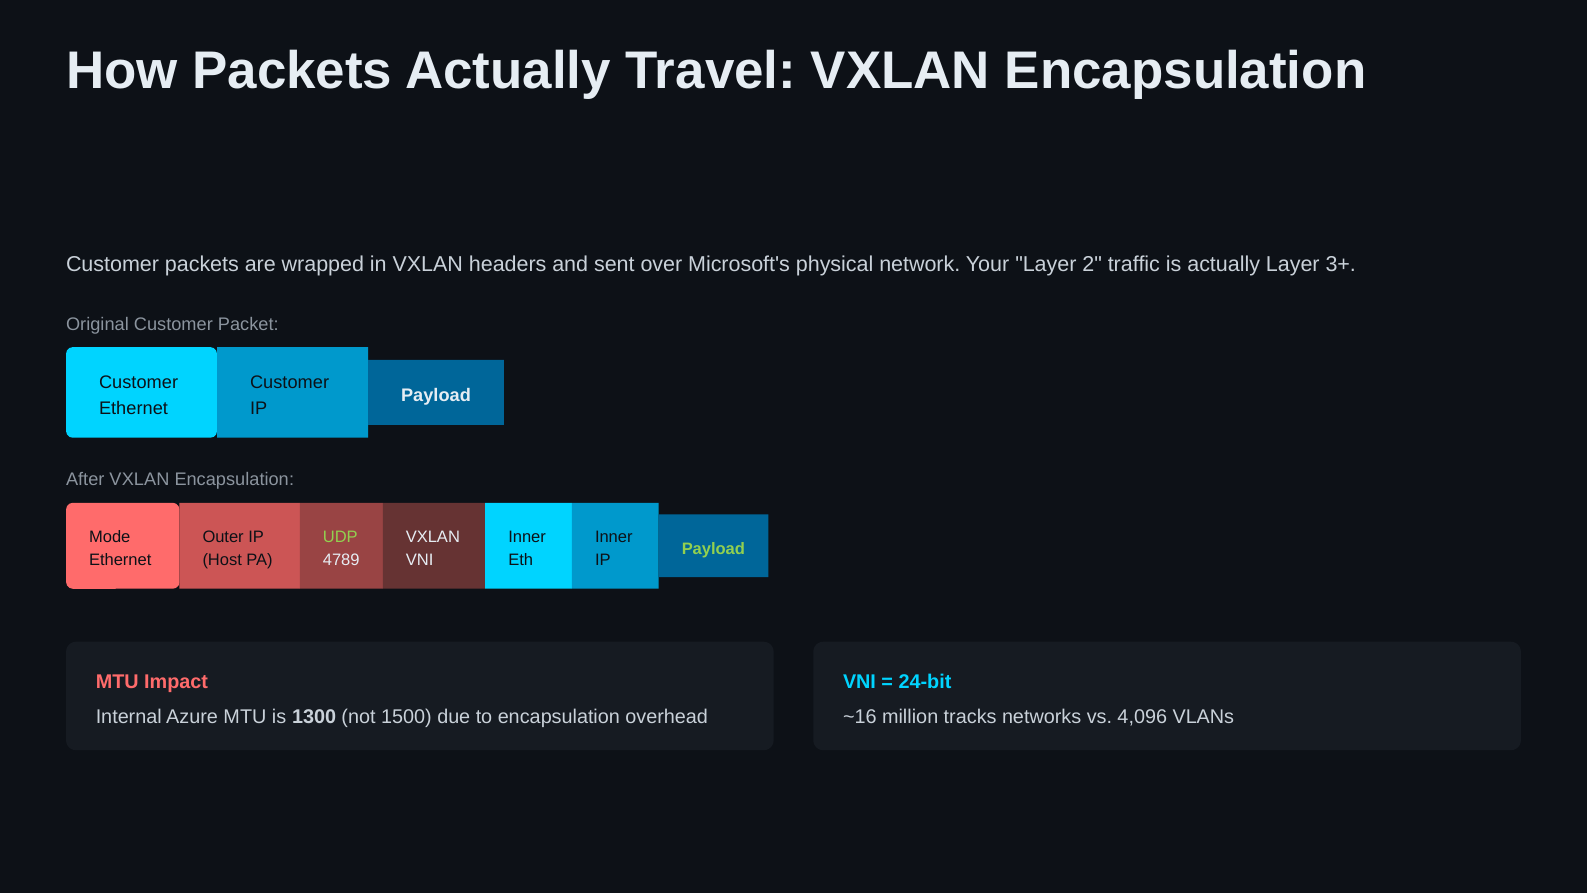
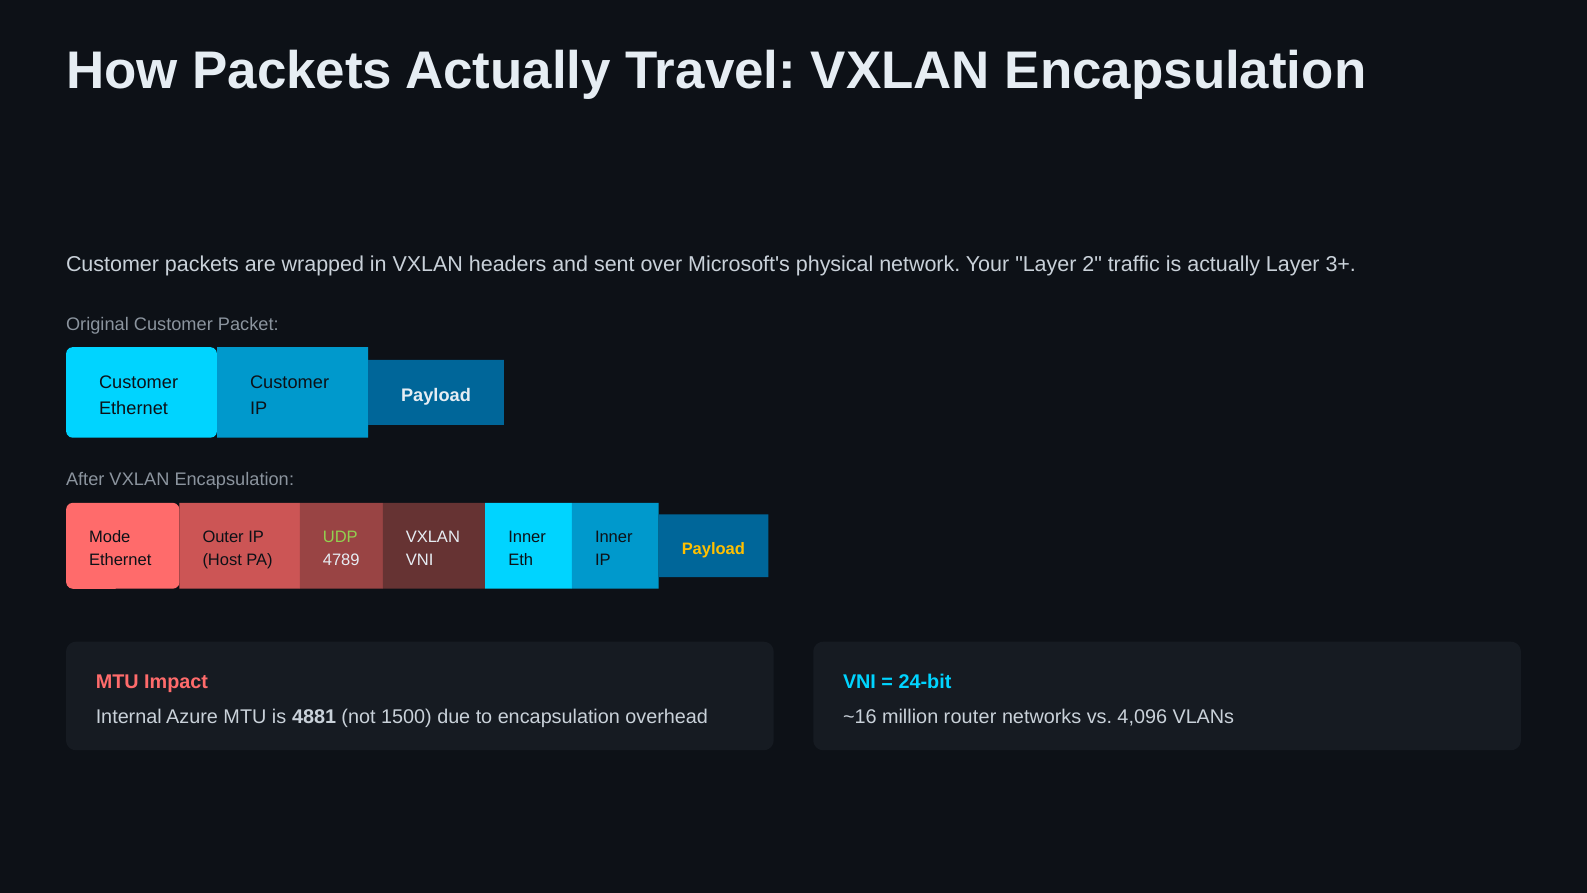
Payload at (713, 548) colour: light green -> yellow
1300: 1300 -> 4881
tracks: tracks -> router
